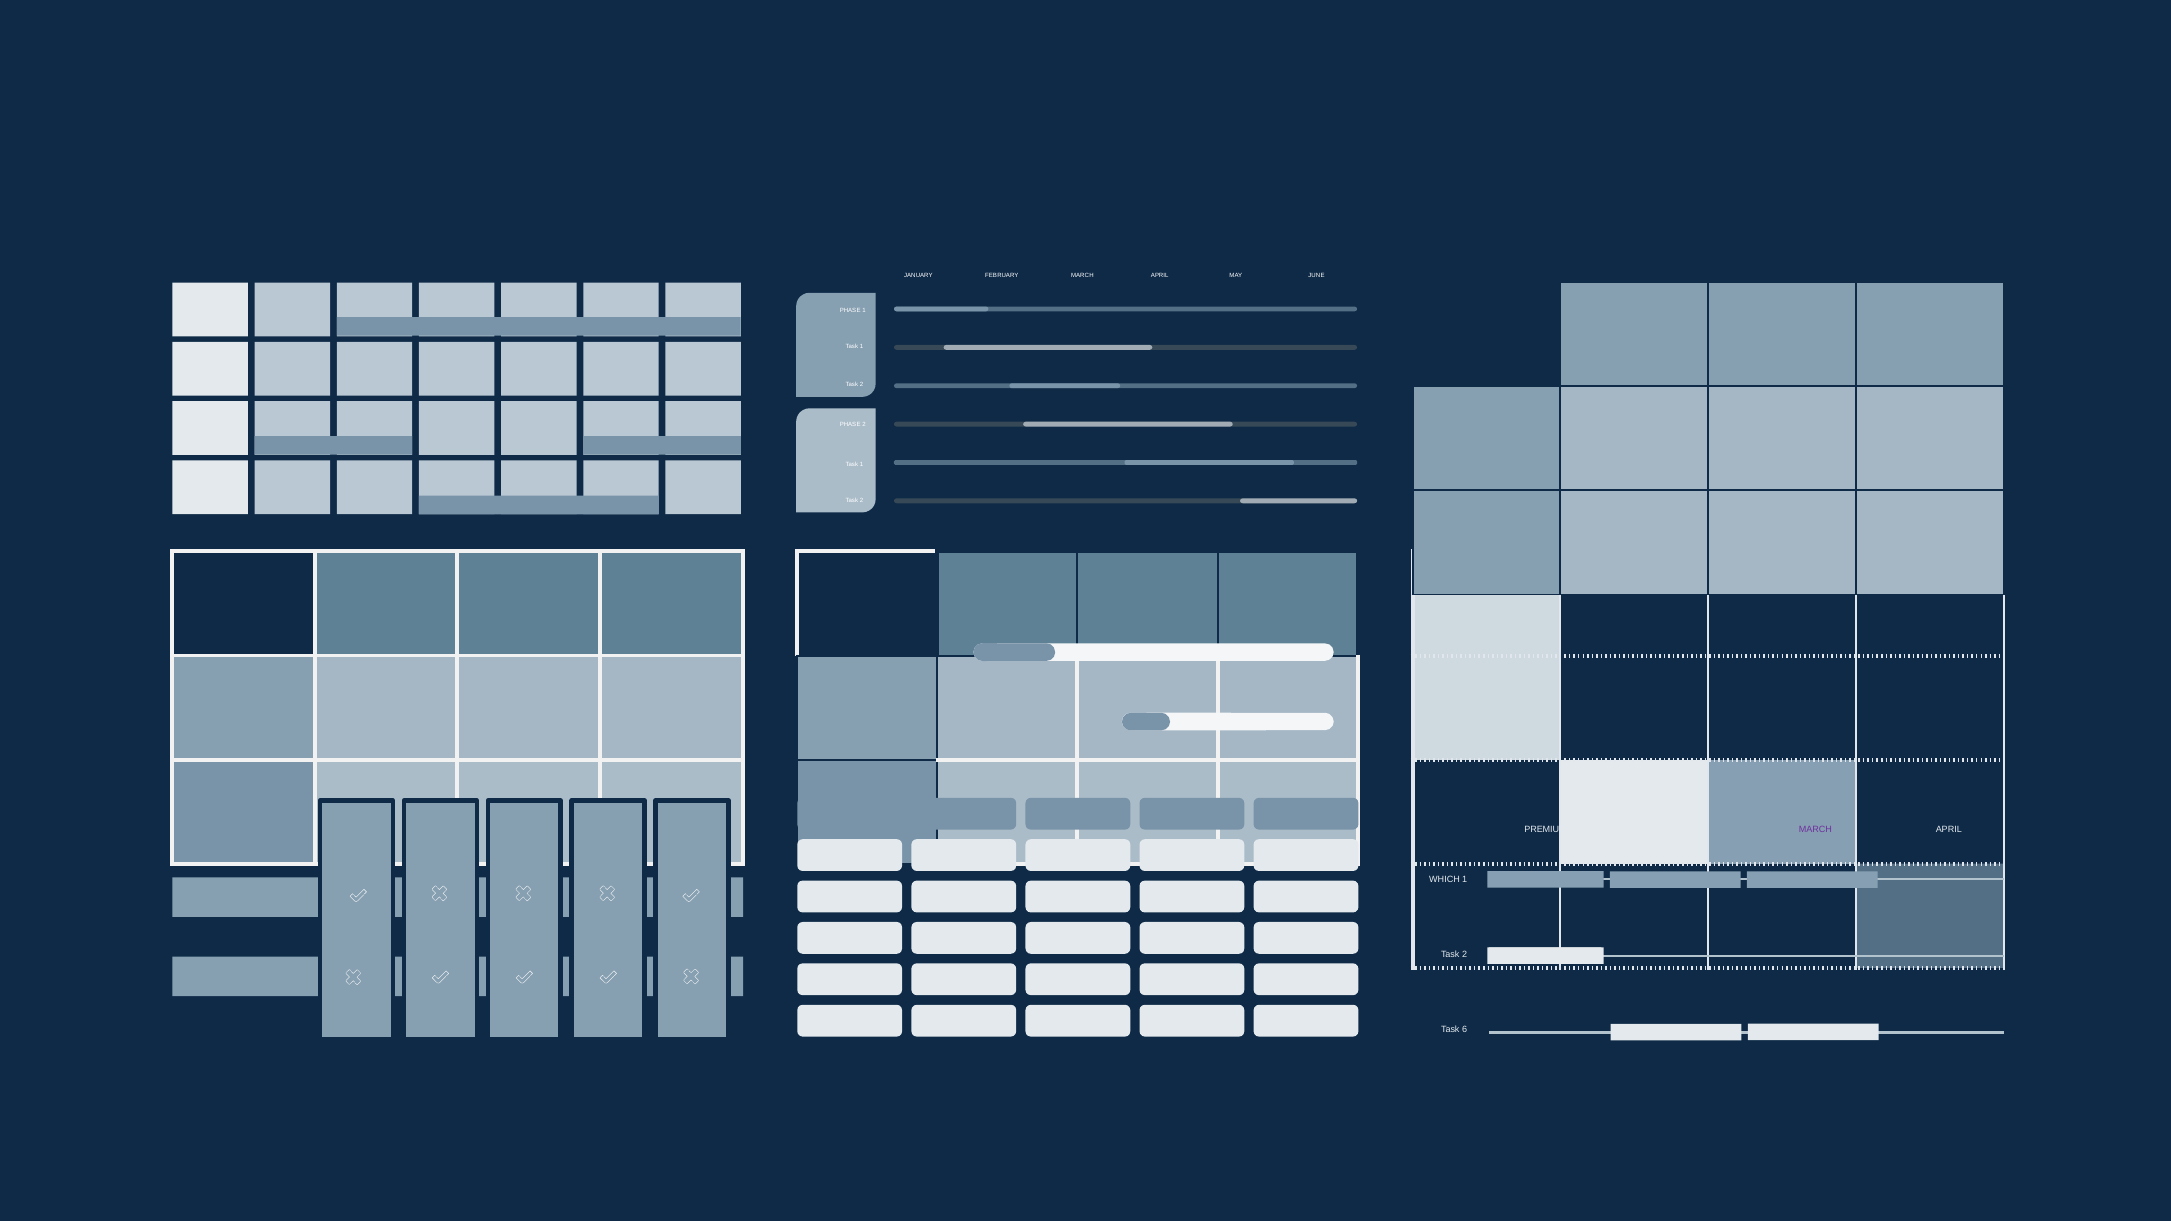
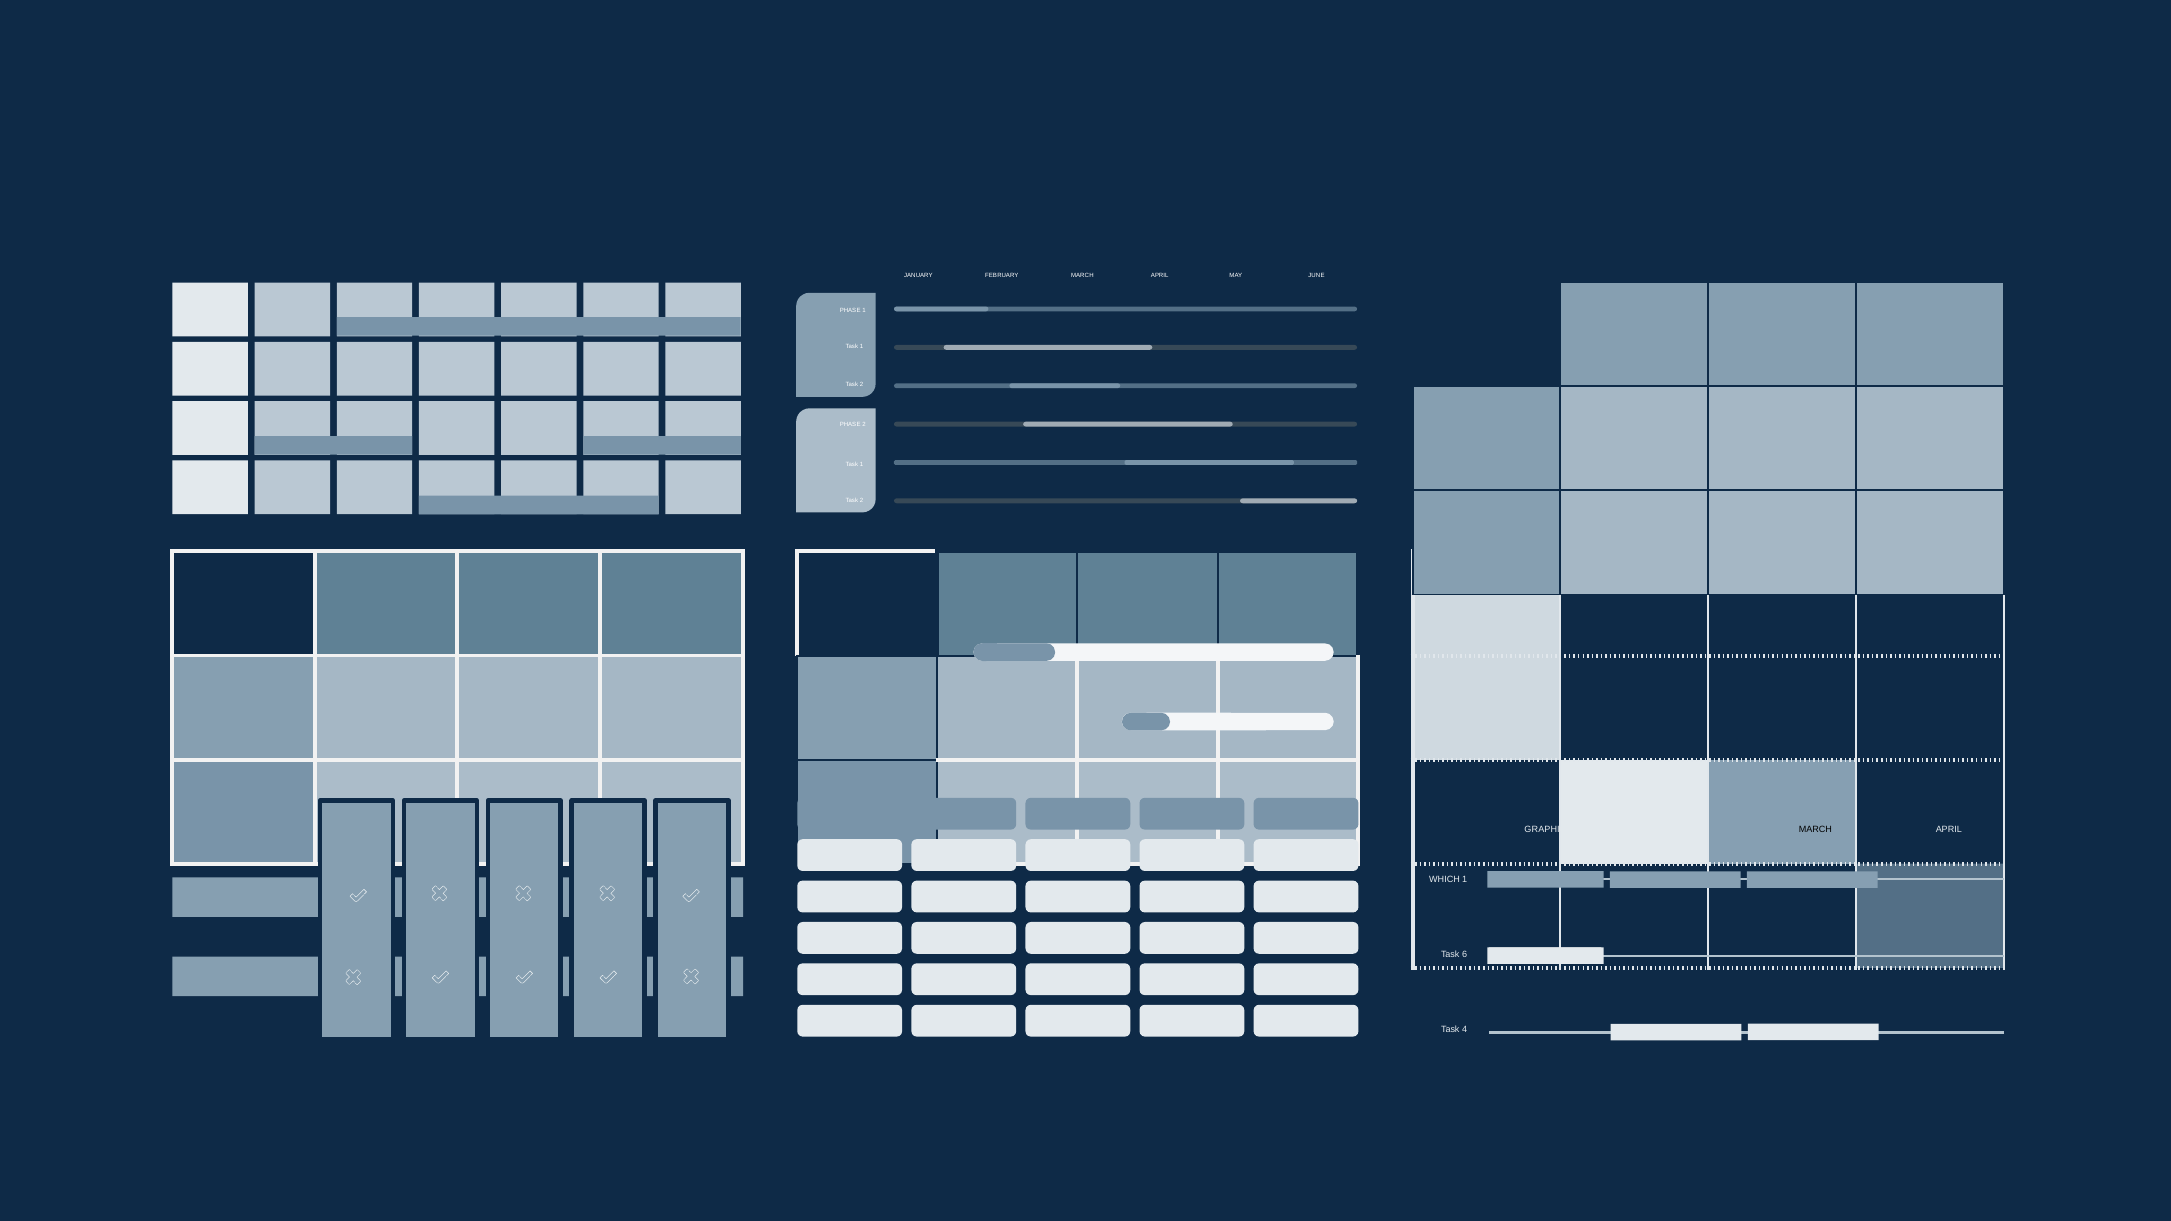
PREMIUM: PREMIUM -> GRAPHIC
MARCH at (1815, 830) colour: purple -> black
2 at (1465, 955): 2 -> 6
6: 6 -> 4
